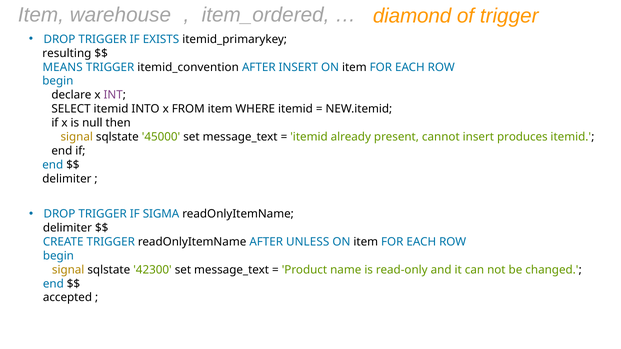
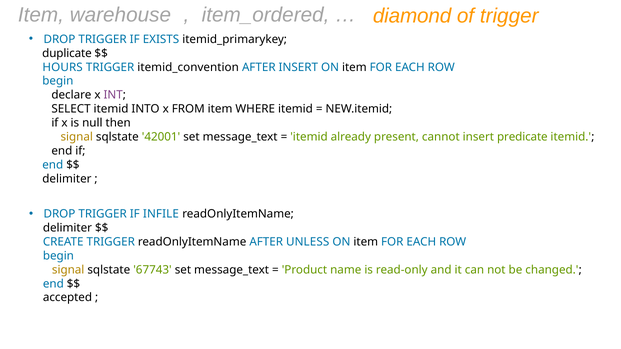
resulting: resulting -> duplicate
MEANS: MEANS -> HOURS
45000: 45000 -> 42001
produces: produces -> predicate
SIGMA: SIGMA -> INFILE
42300: 42300 -> 67743
